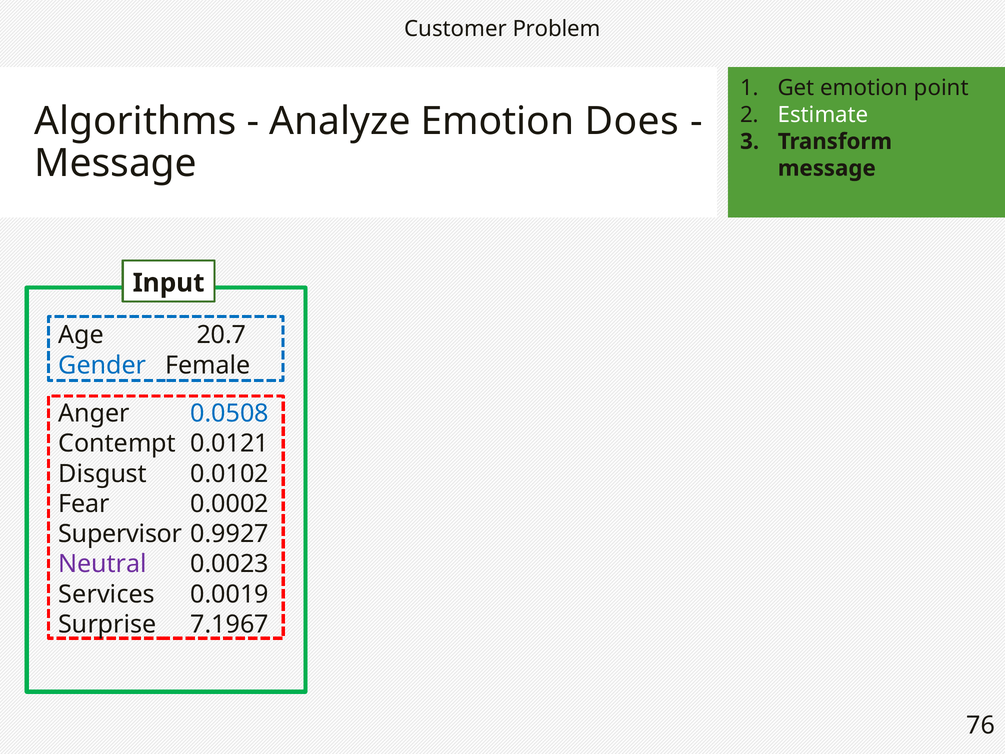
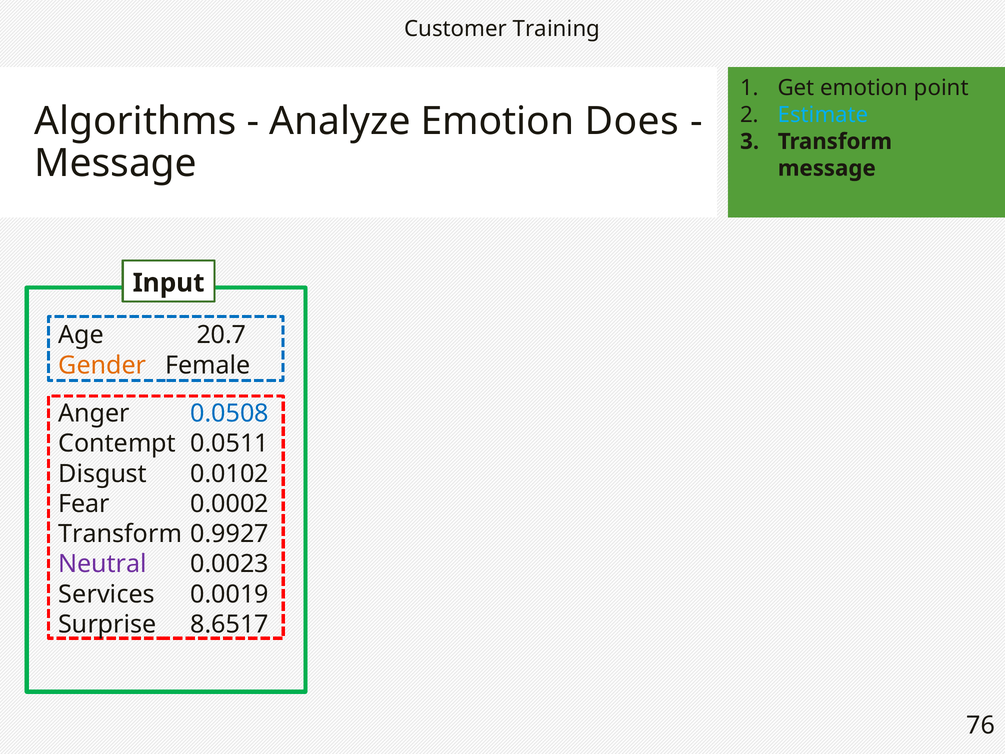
Problem: Problem -> Training
Estimate colour: white -> light blue
Gender colour: blue -> orange
0.0121: 0.0121 -> 0.0511
Supervisor at (120, 534): Supervisor -> Transform
7.1967: 7.1967 -> 8.6517
